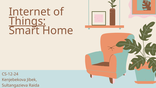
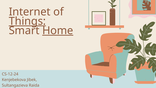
Home underline: none -> present
